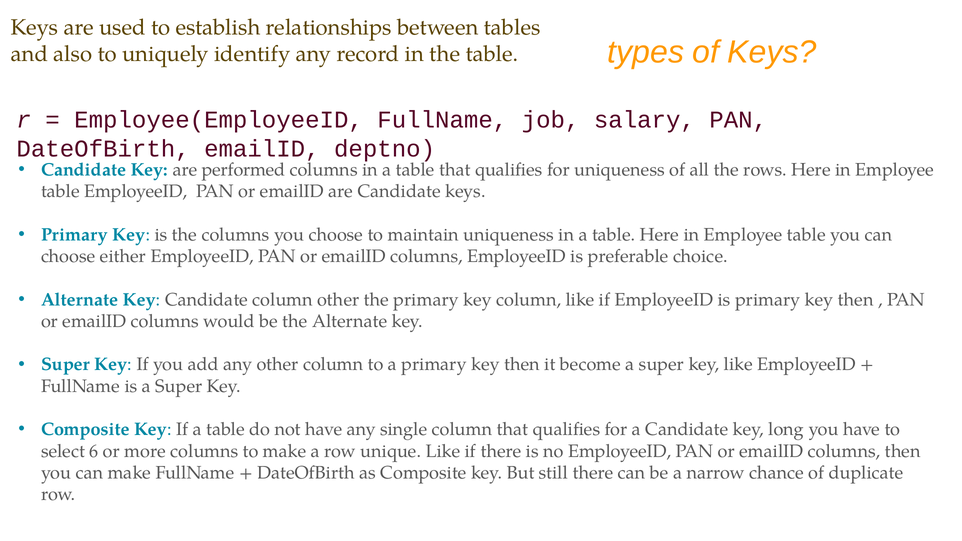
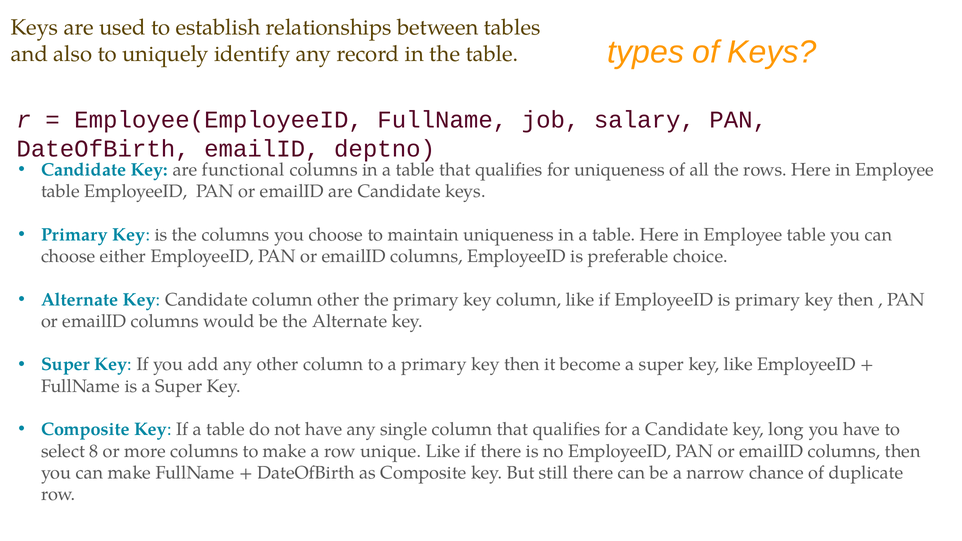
performed: performed -> functional
6: 6 -> 8
